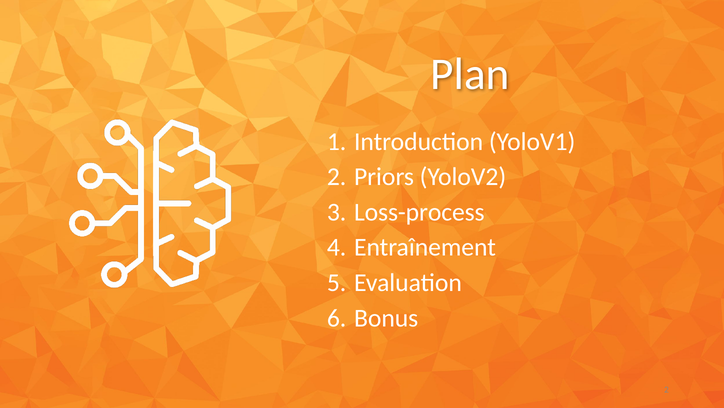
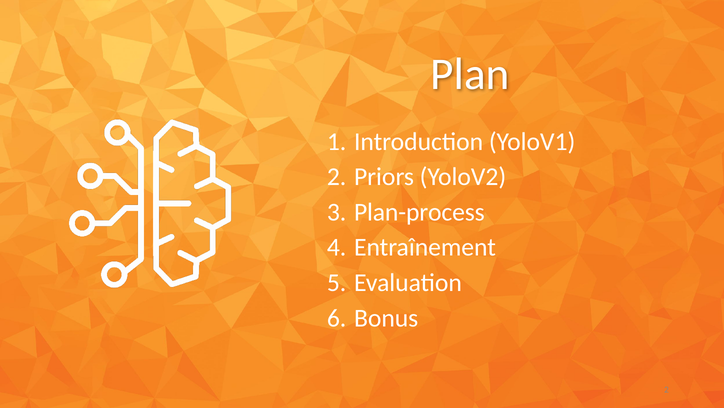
Loss-process: Loss-process -> Plan-process
